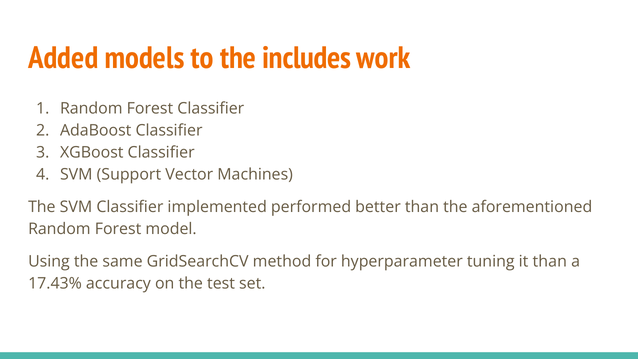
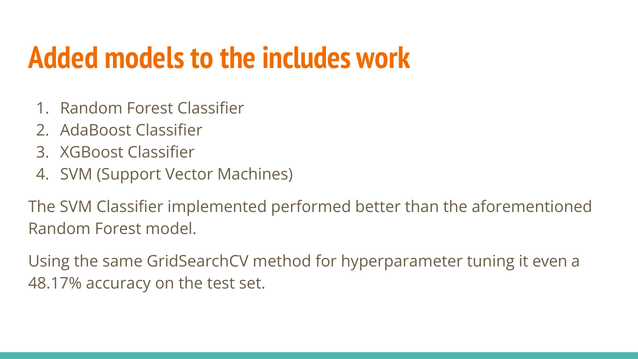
it than: than -> even
17.43%: 17.43% -> 48.17%
